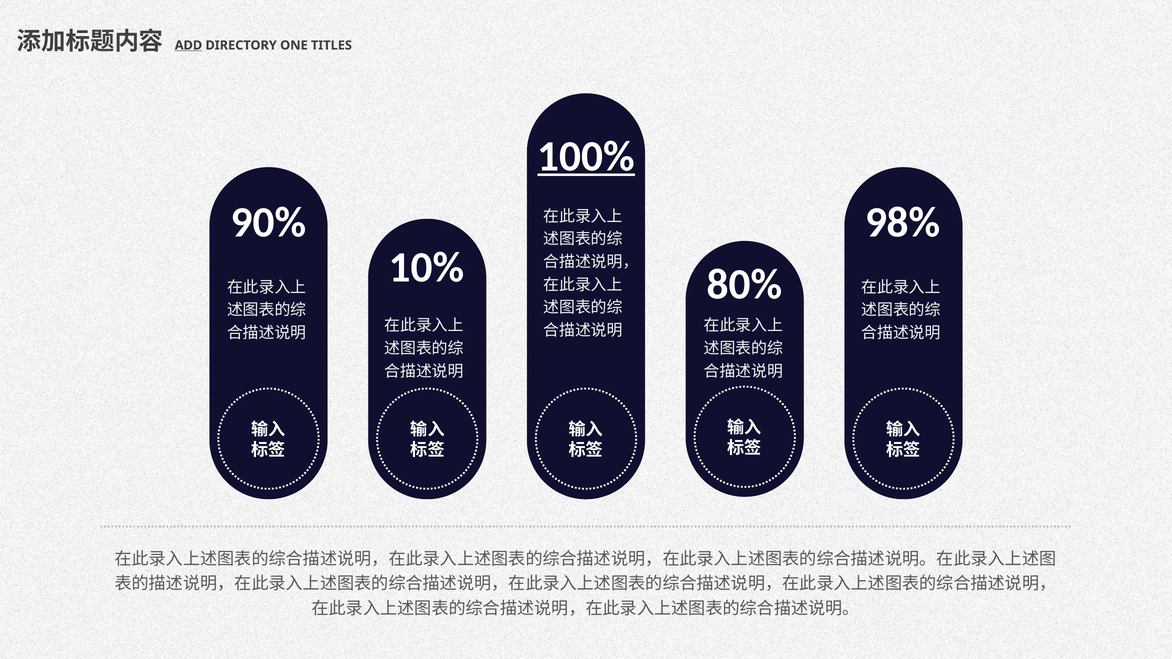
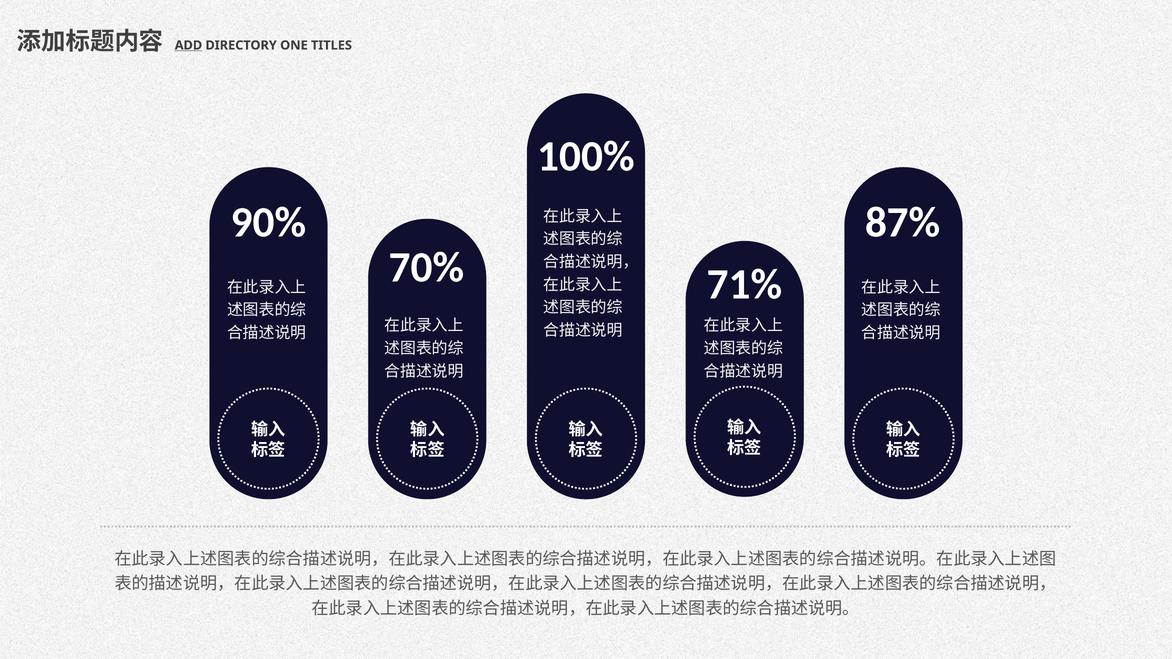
100% underline: present -> none
98%: 98% -> 87%
10%: 10% -> 70%
80%: 80% -> 71%
